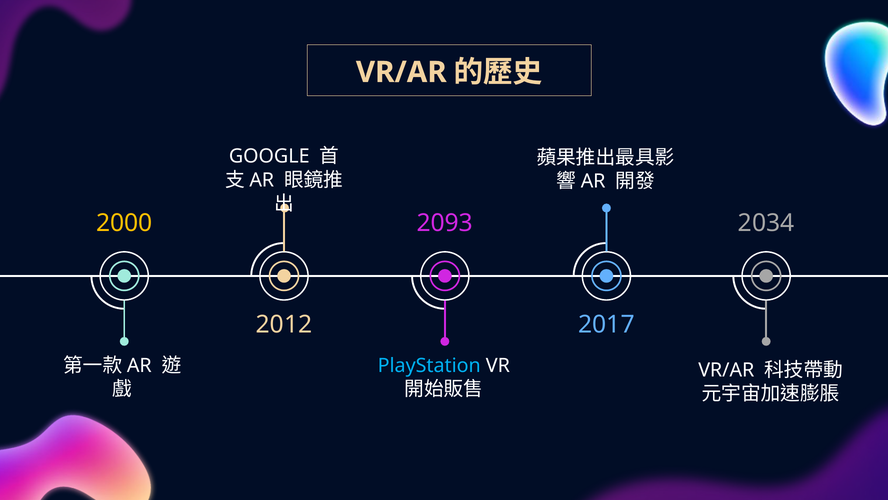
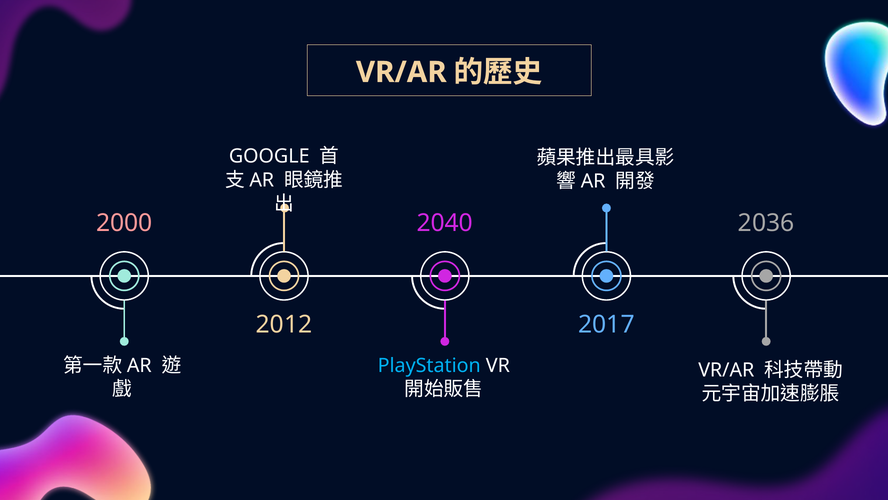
2000 colour: yellow -> pink
2093: 2093 -> 2040
2034: 2034 -> 2036
